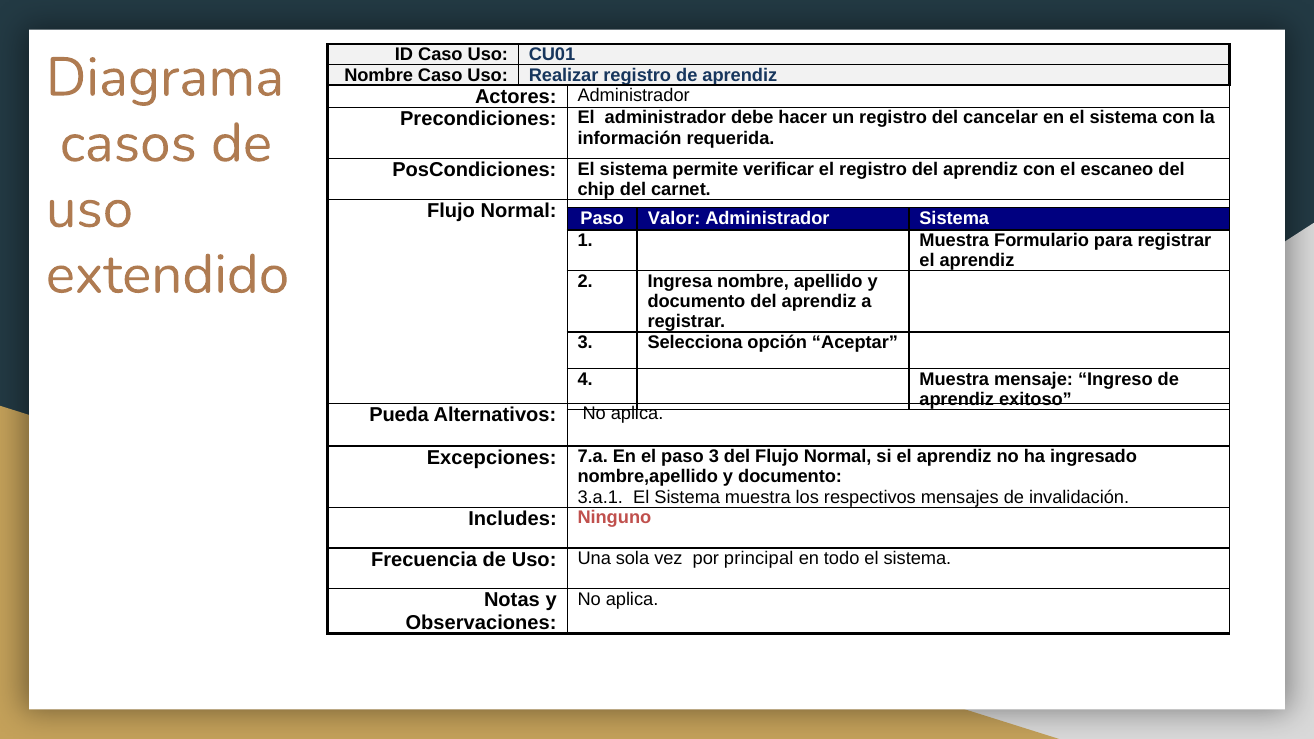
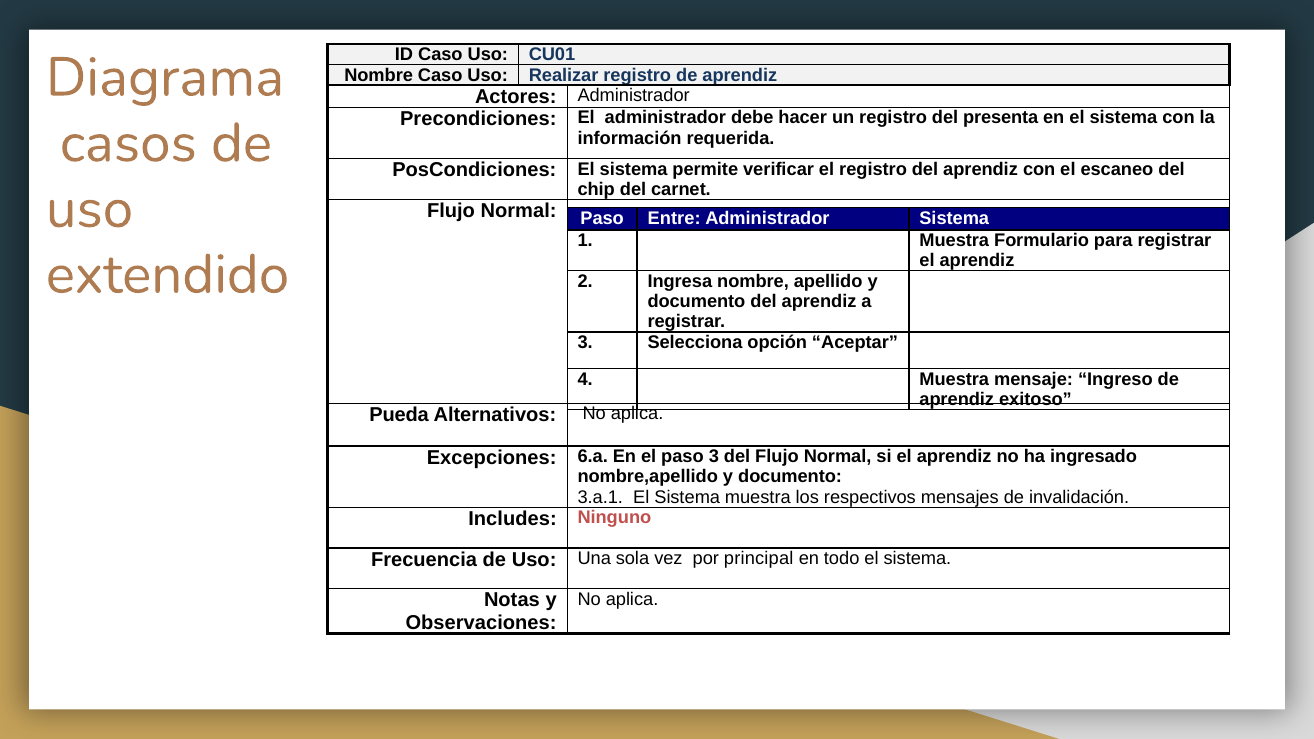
cancelar: cancelar -> presenta
Valor: Valor -> Entre
7.a: 7.a -> 6.a
